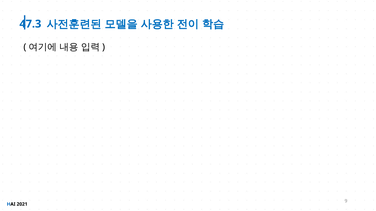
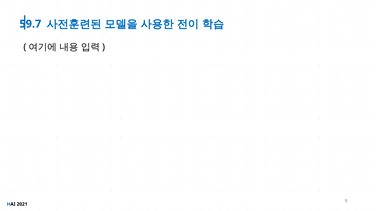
47.3: 47.3 -> 59.7
